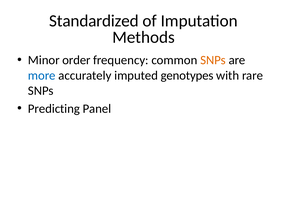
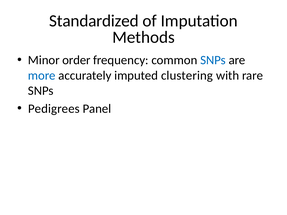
SNPs at (213, 60) colour: orange -> blue
genotypes: genotypes -> clustering
Predicting: Predicting -> Pedigrees
